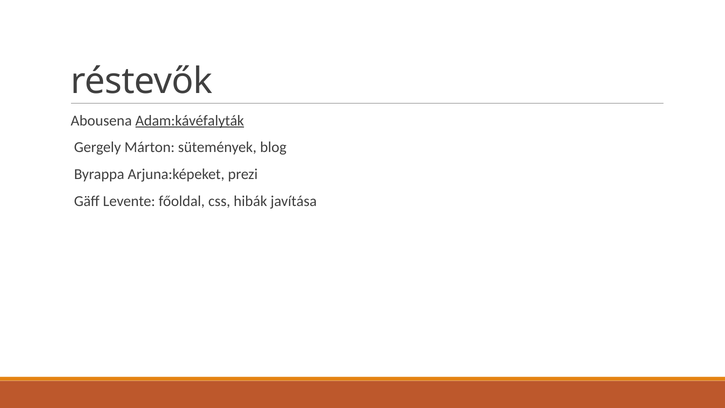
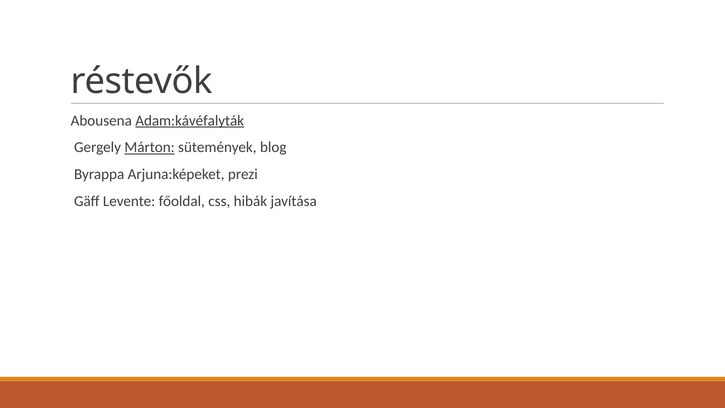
Márton underline: none -> present
